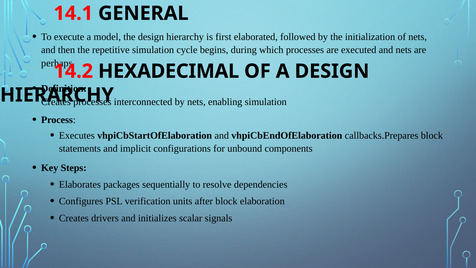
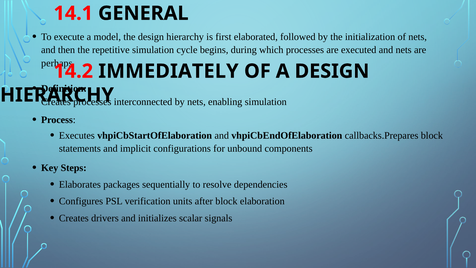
HEXADECIMAL: HEXADECIMAL -> IMMEDIATELY
